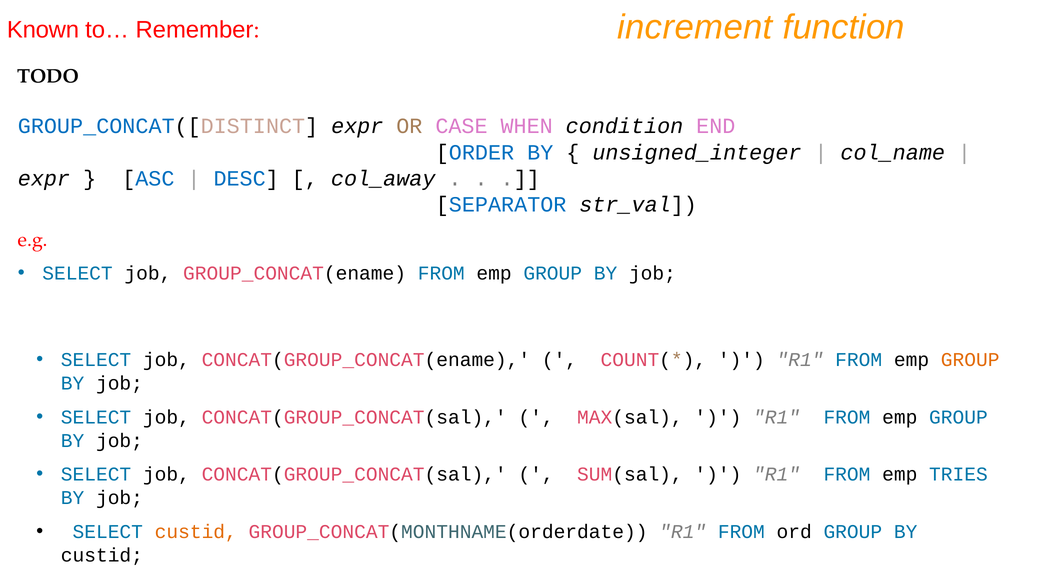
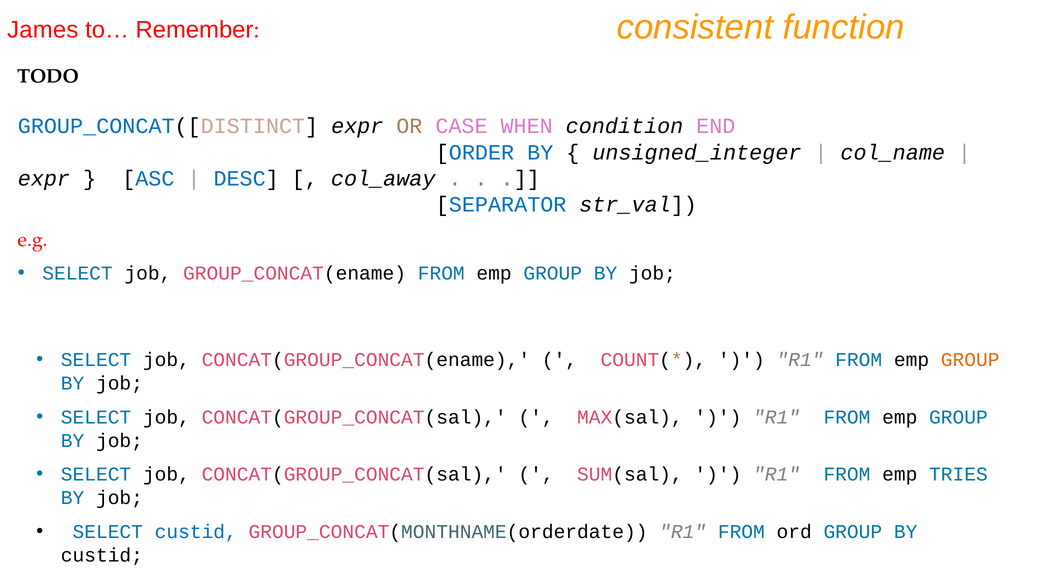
increment: increment -> consistent
Known: Known -> James
custid at (196, 532) colour: orange -> blue
